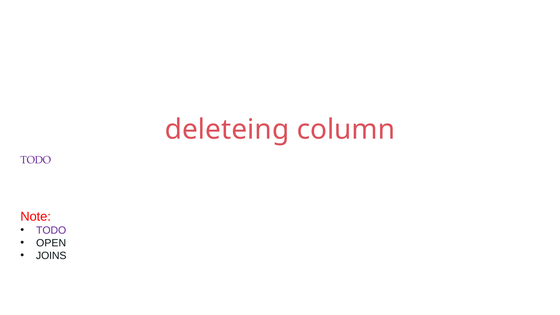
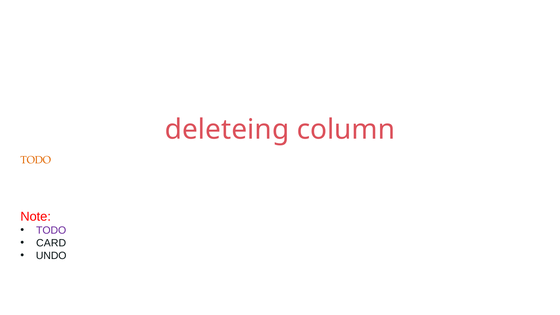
TODO at (36, 160) colour: purple -> orange
OPEN: OPEN -> CARD
JOINS: JOINS -> UNDO
